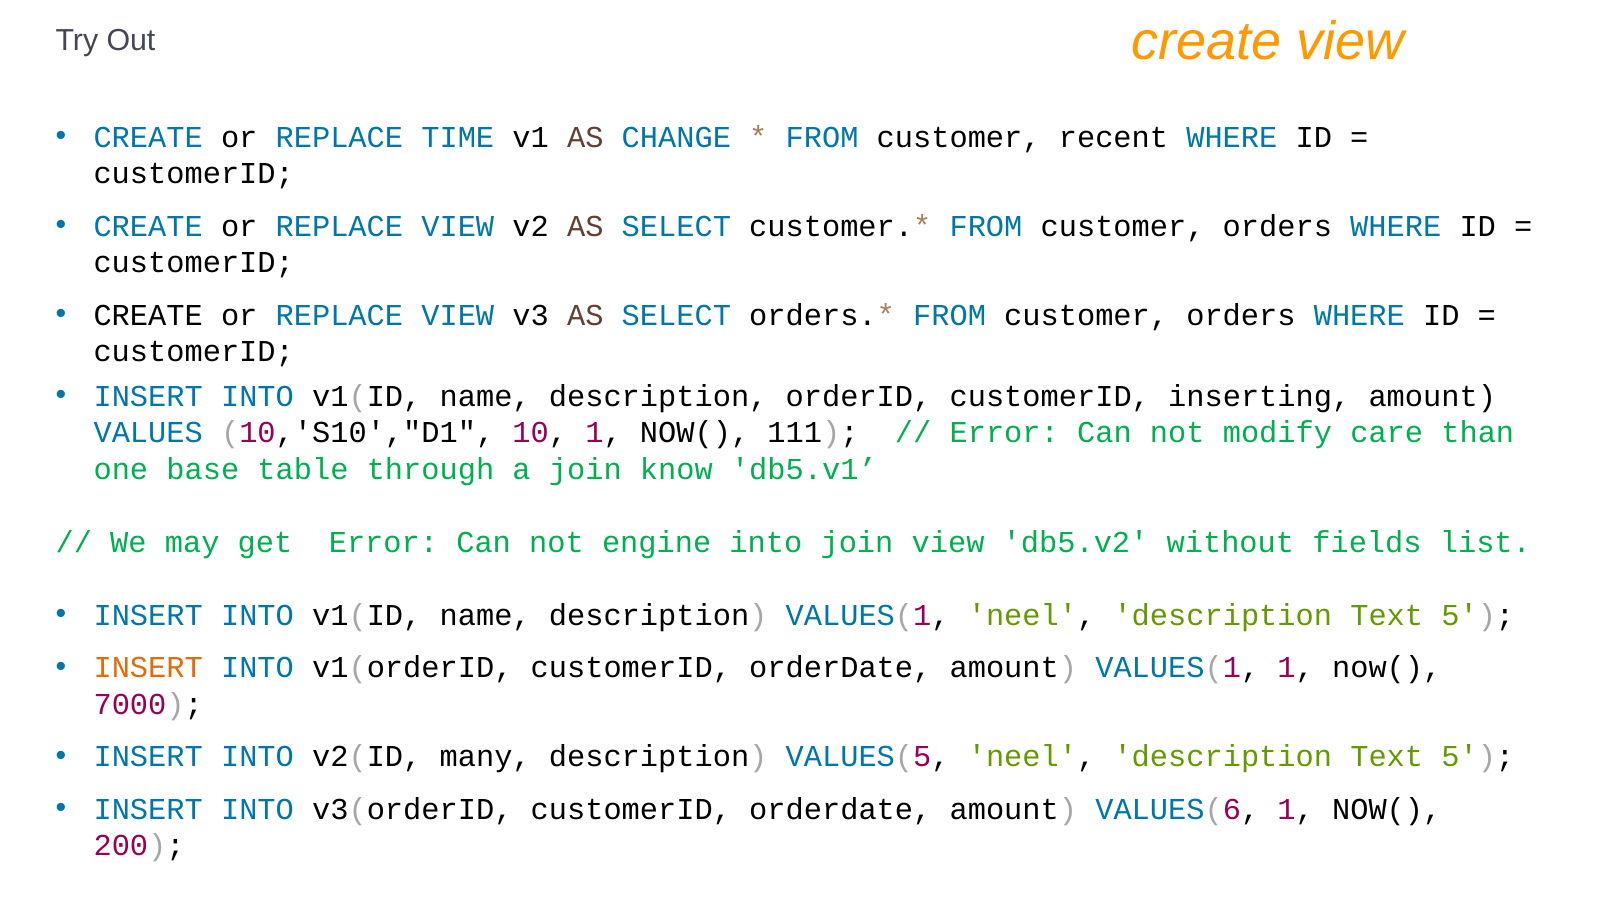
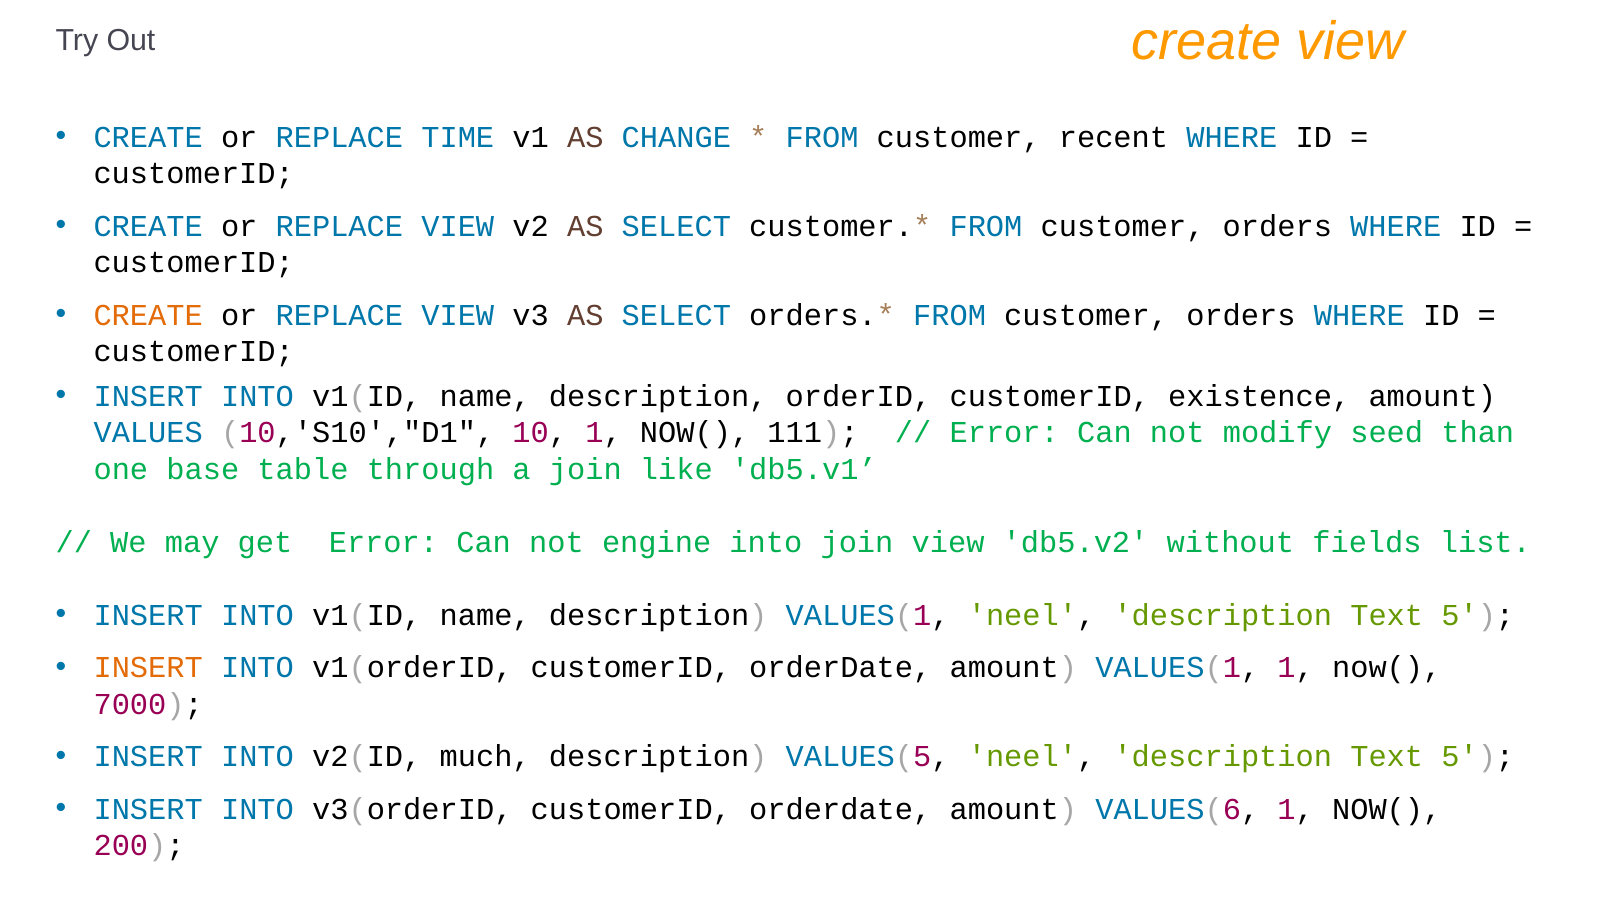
CREATE at (148, 315) colour: black -> orange
inserting: inserting -> existence
care: care -> seed
know: know -> like
many: many -> much
